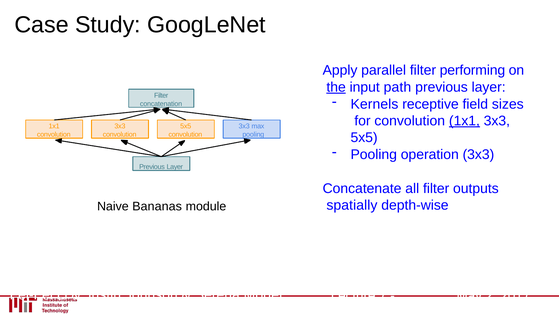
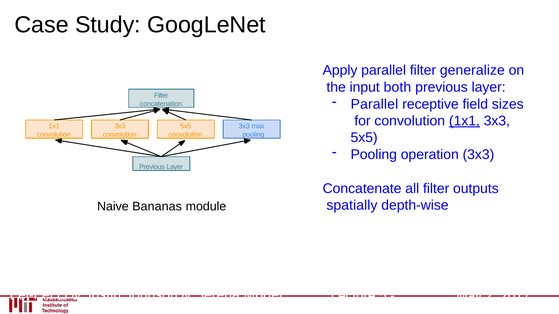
performing: performing -> generalize
the underline: present -> none
path: path -> both
Kernels at (374, 104): Kernels -> Parallel
7: 7 -> 5
